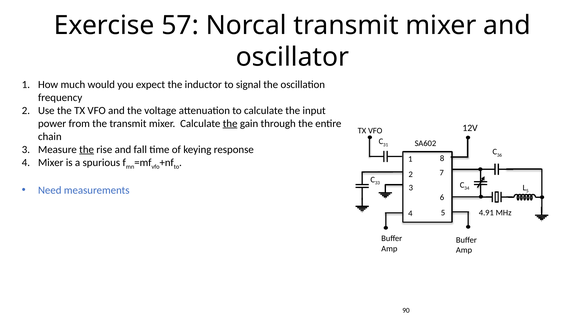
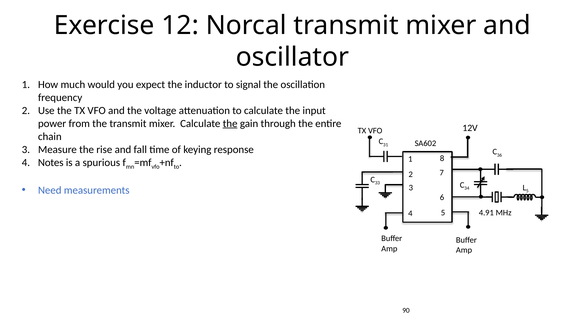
57: 57 -> 12
the at (87, 150) underline: present -> none
4 Mixer: Mixer -> Notes
